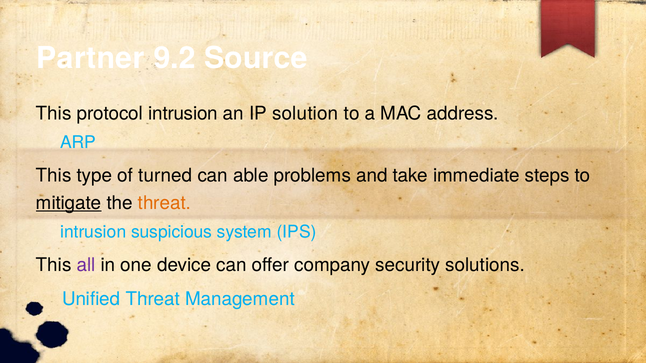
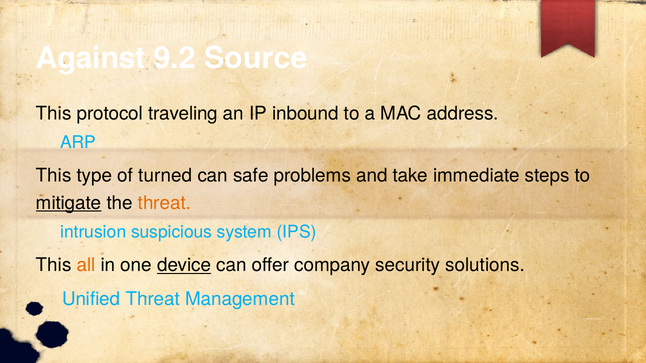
Partner: Partner -> Against
protocol intrusion: intrusion -> traveling
solution: solution -> inbound
able: able -> safe
all colour: purple -> orange
device underline: none -> present
